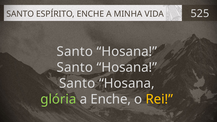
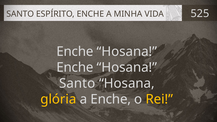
Santo at (75, 52): Santo -> Enche
Santo at (75, 67): Santo -> Enche
glória colour: light green -> yellow
